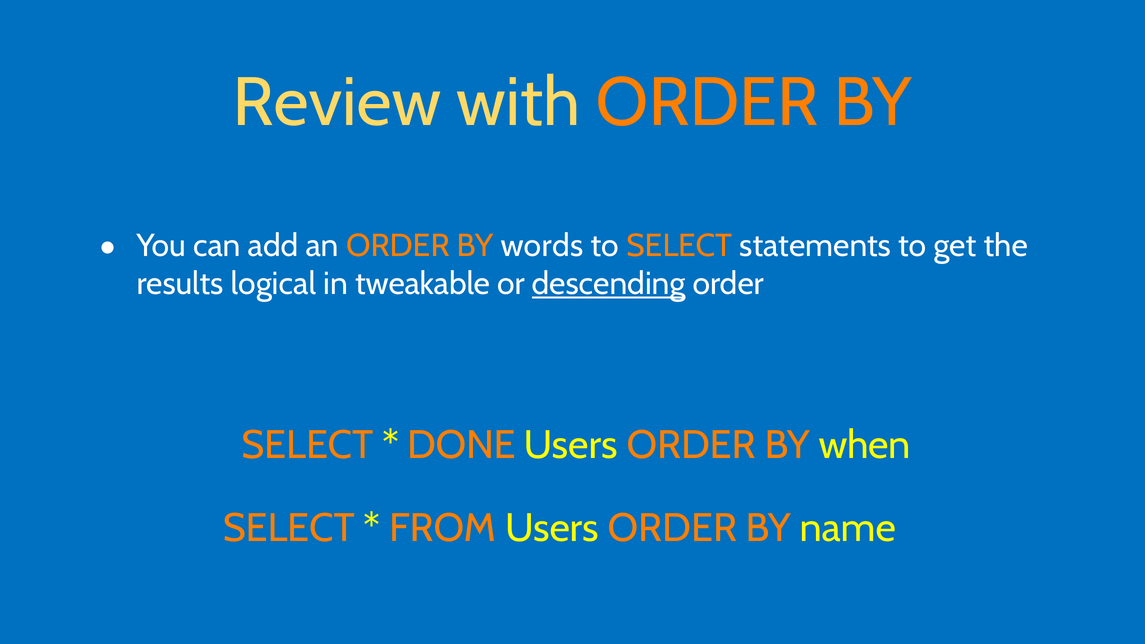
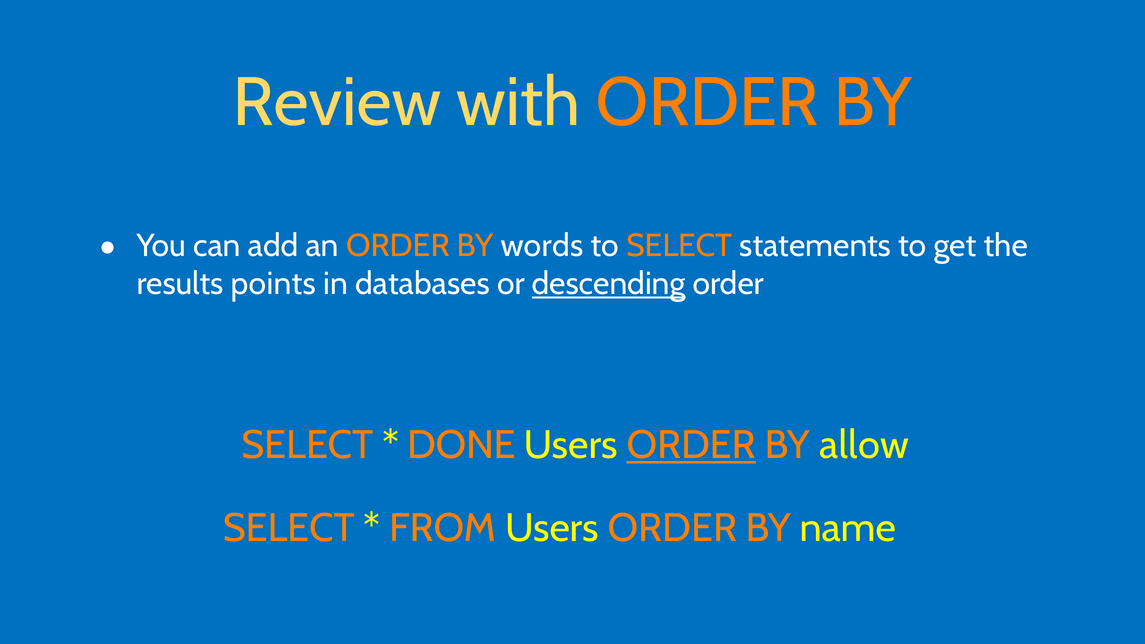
logical: logical -> points
tweakable: tweakable -> databases
ORDER at (691, 445) underline: none -> present
when: when -> allow
